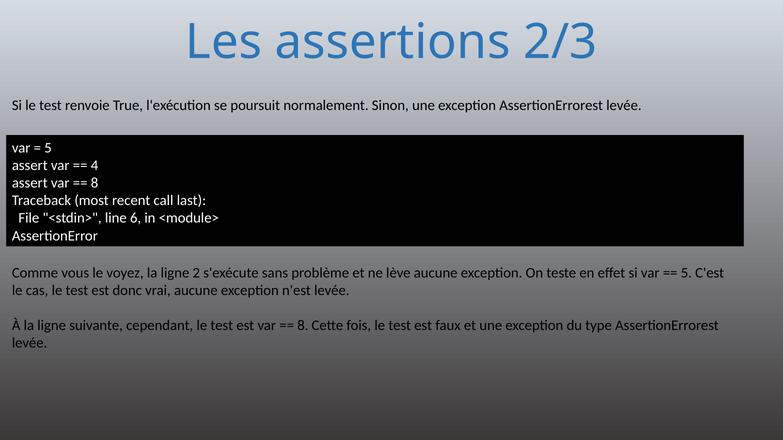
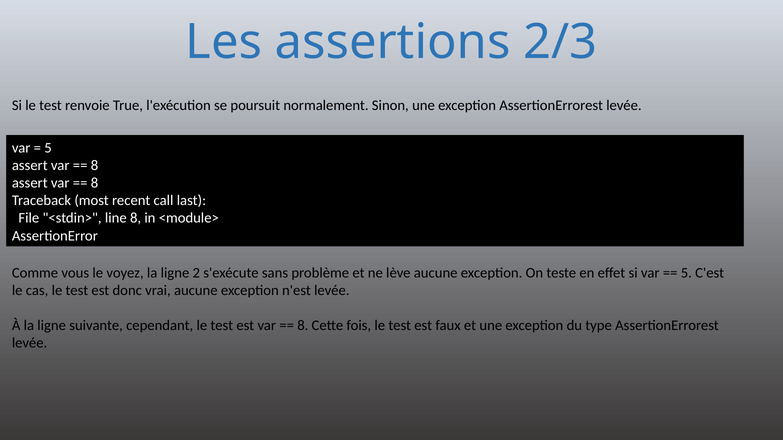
4 at (94, 165): 4 -> 8
line 6: 6 -> 8
